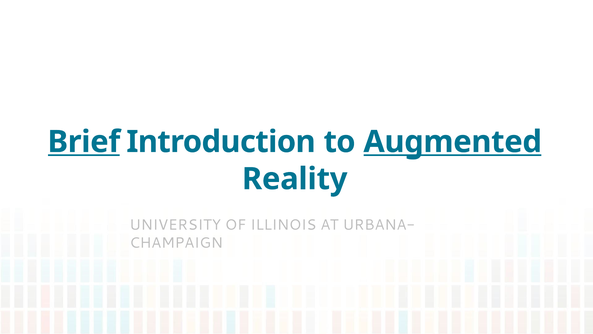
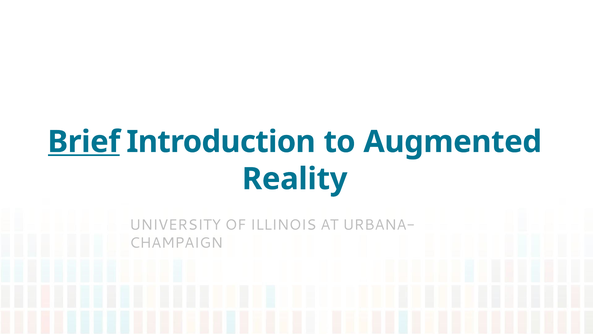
Augmented underline: present -> none
